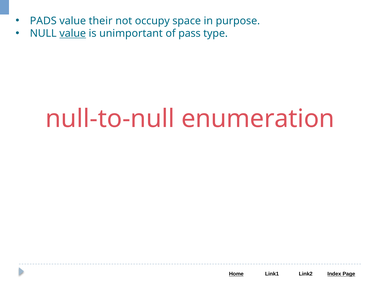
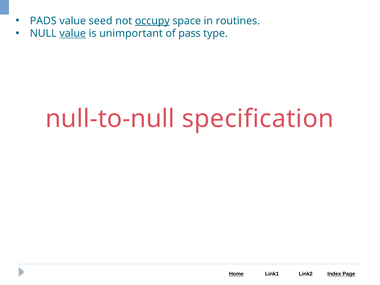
their: their -> seed
occupy underline: none -> present
purpose: purpose -> routines
enumeration: enumeration -> specification
